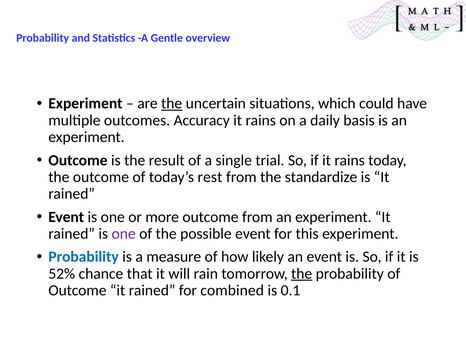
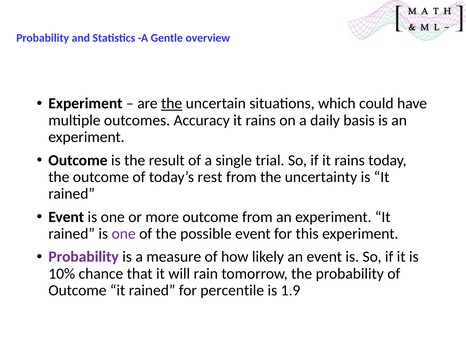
standardize: standardize -> uncertainty
Probability at (84, 257) colour: blue -> purple
52%: 52% -> 10%
the at (302, 274) underline: present -> none
combined: combined -> percentile
0.1: 0.1 -> 1.9
